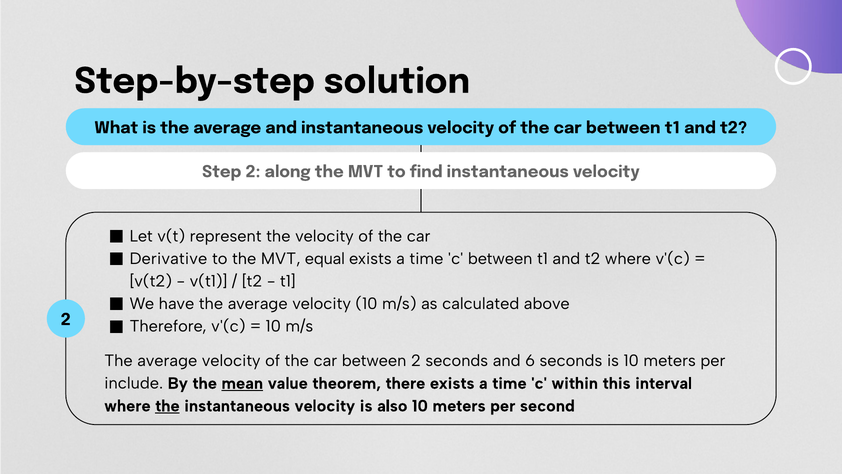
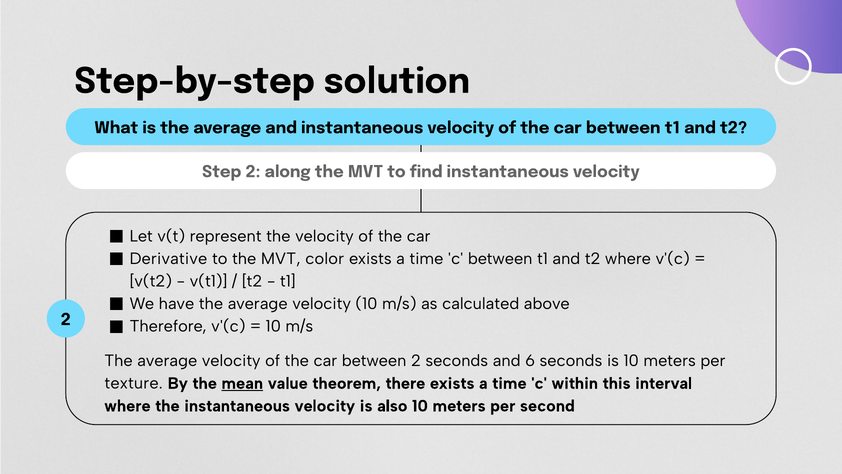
equal: equal -> color
include: include -> texture
the at (167, 406) underline: present -> none
